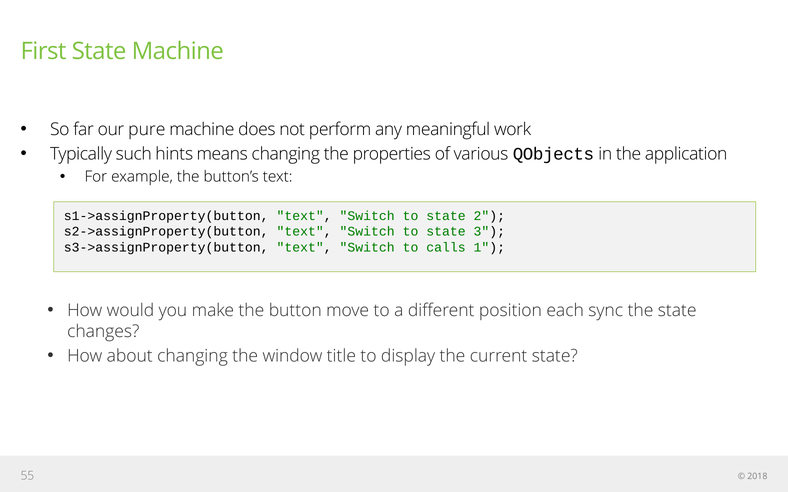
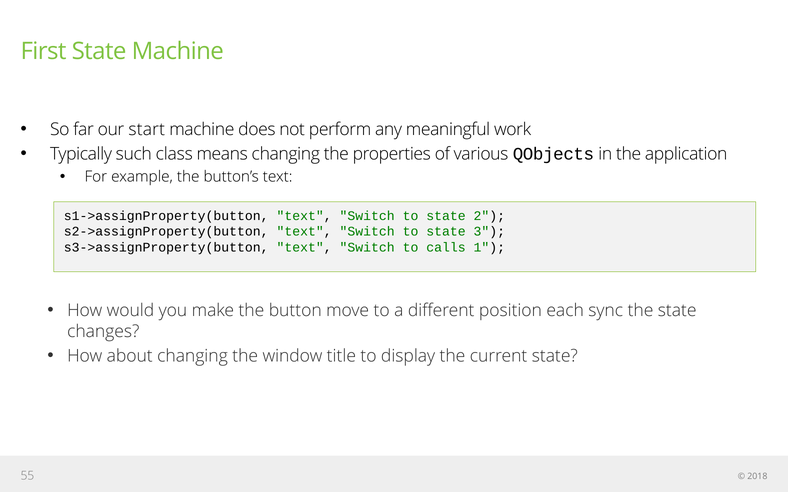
pure: pure -> start
hints: hints -> class
